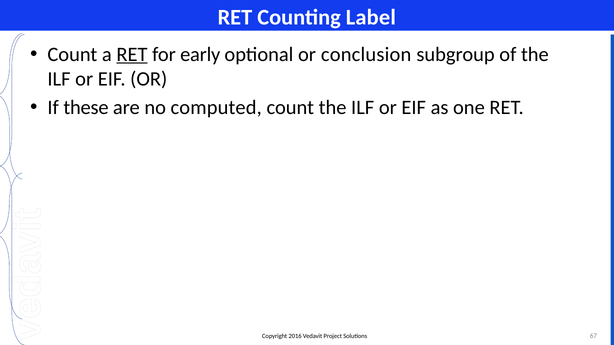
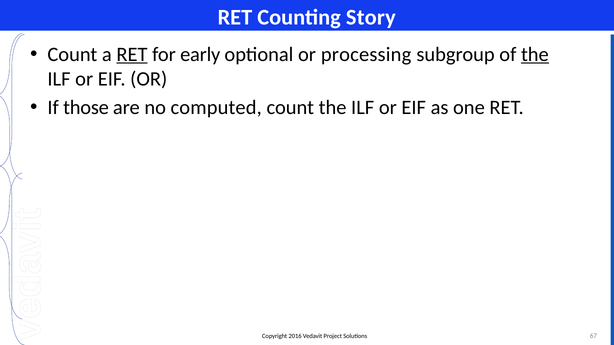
Label: Label -> Story
conclusion: conclusion -> processing
the at (535, 54) underline: none -> present
these: these -> those
